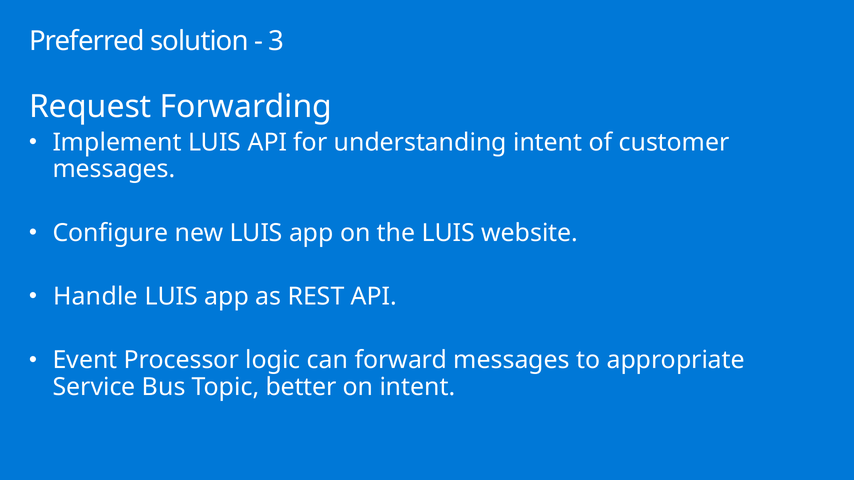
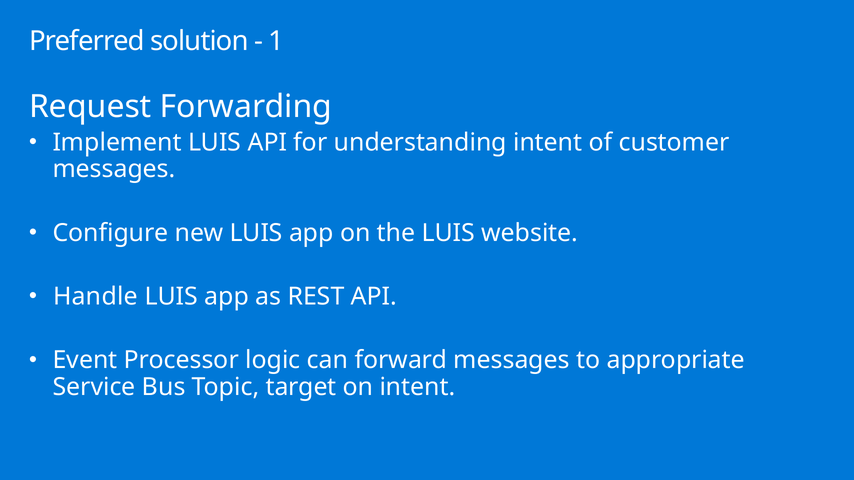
3: 3 -> 1
better: better -> target
